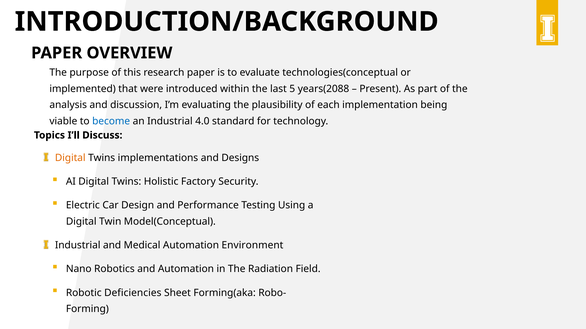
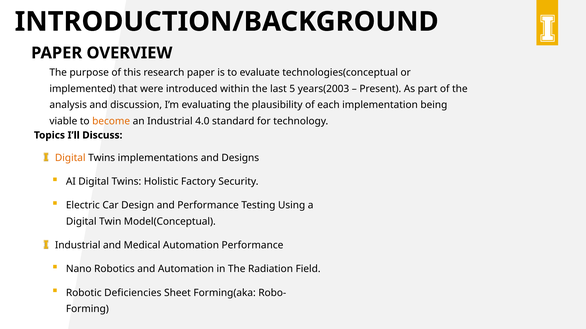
years(2088: years(2088 -> years(2003
become colour: blue -> orange
Automation Environment: Environment -> Performance
